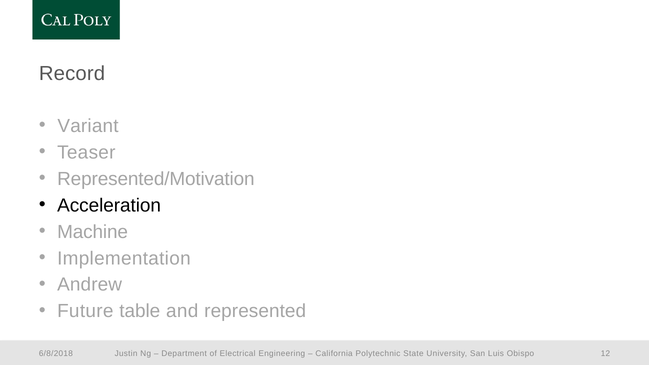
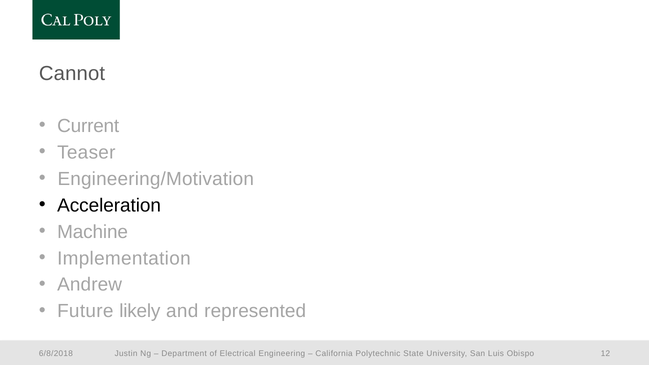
Record: Record -> Cannot
Variant: Variant -> Current
Represented/Motivation: Represented/Motivation -> Engineering/Motivation
table: table -> likely
